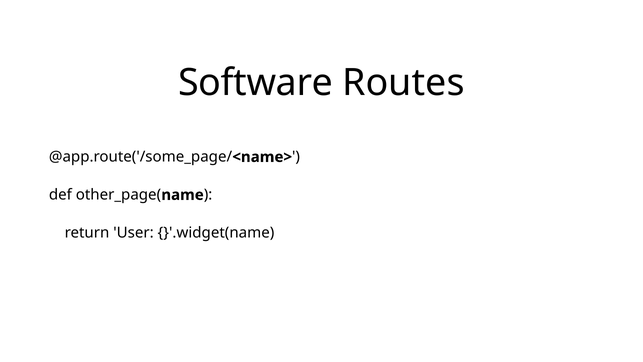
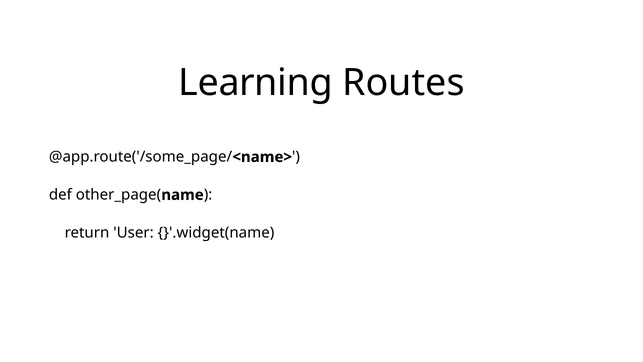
Software: Software -> Learning
